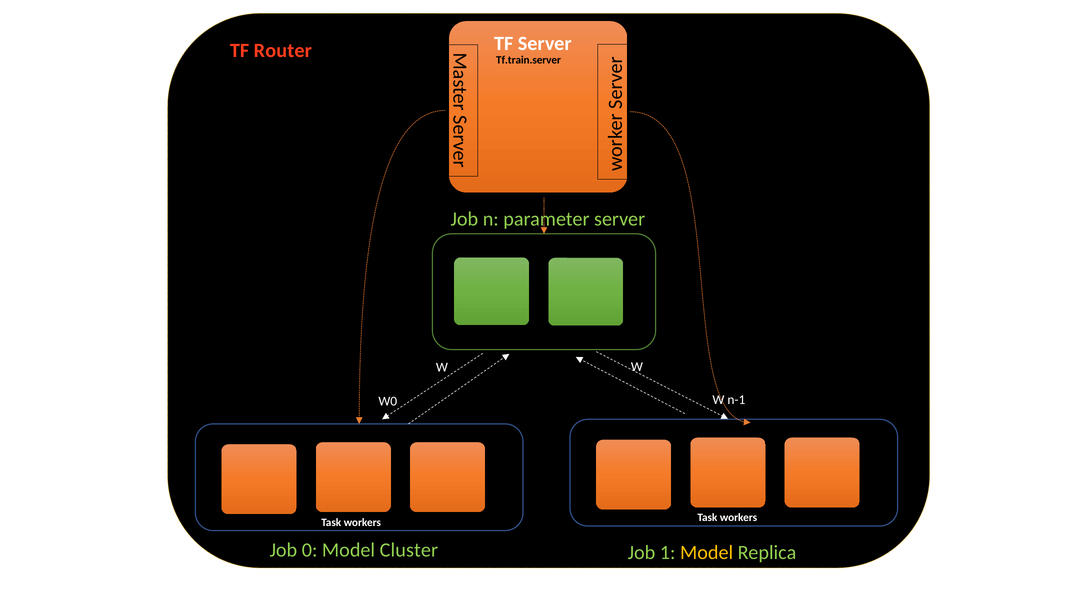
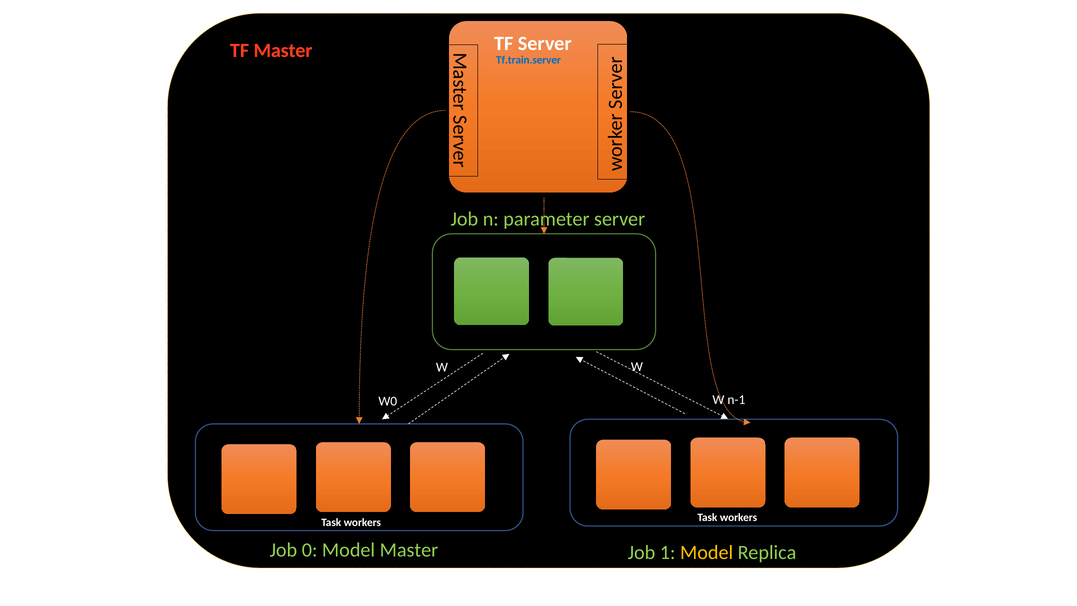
TF Router: Router -> Master
Tf.train.server colour: black -> blue
Model Cluster: Cluster -> Master
